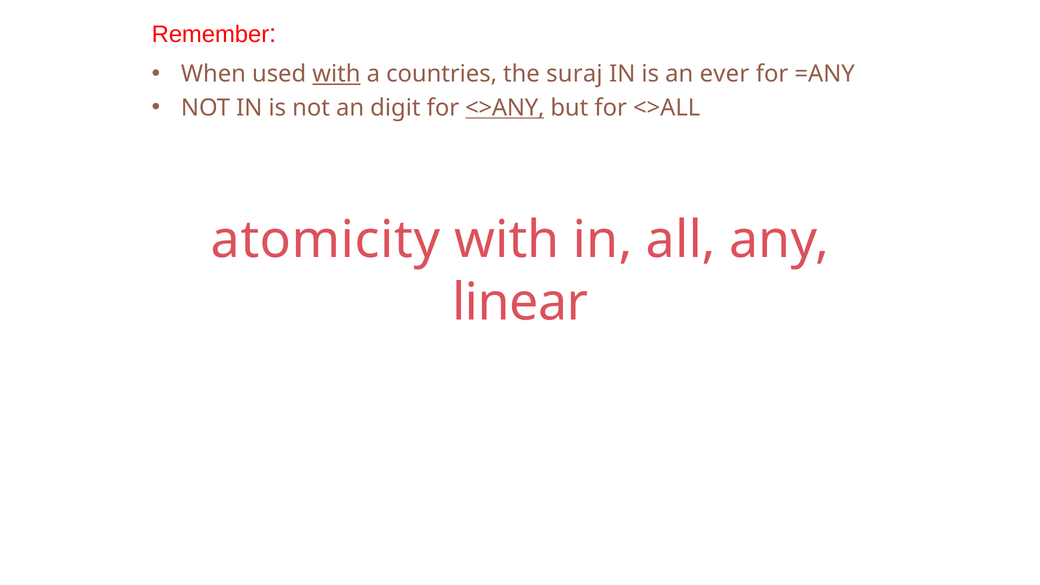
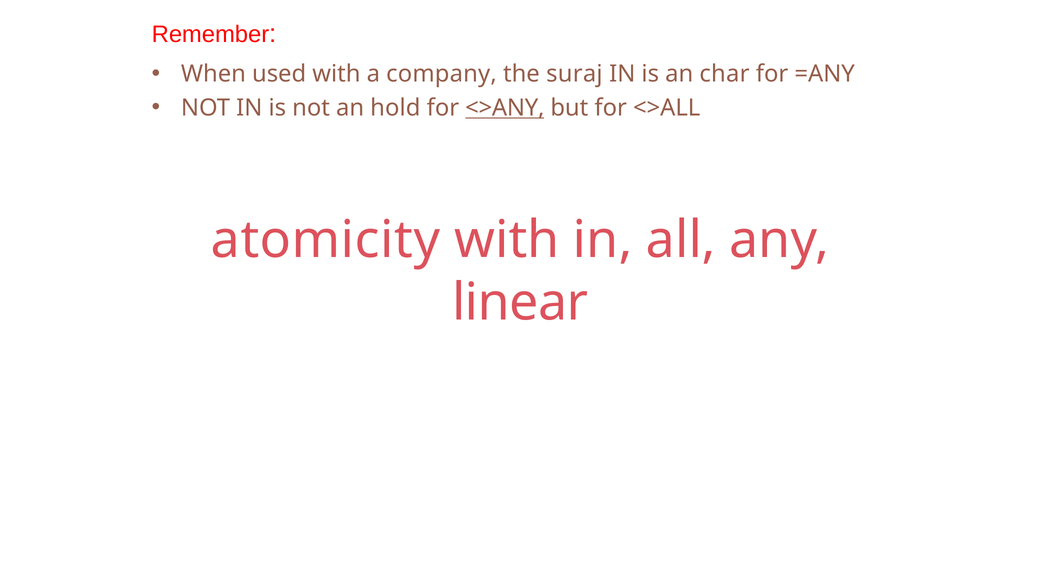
with at (336, 74) underline: present -> none
countries: countries -> company
ever: ever -> char
digit: digit -> hold
